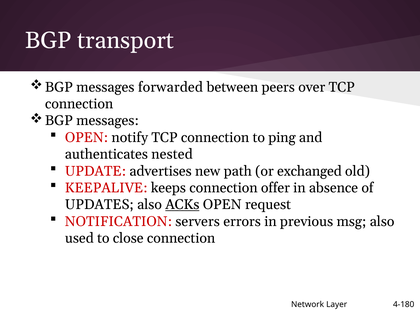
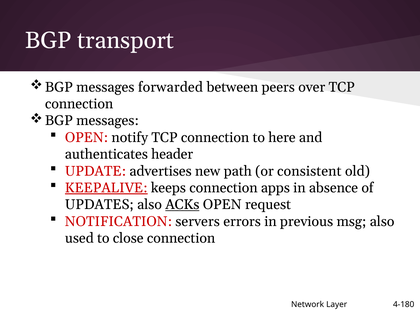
ping: ping -> here
nested: nested -> header
exchanged: exchanged -> consistent
KEEPALIVE underline: none -> present
offer: offer -> apps
